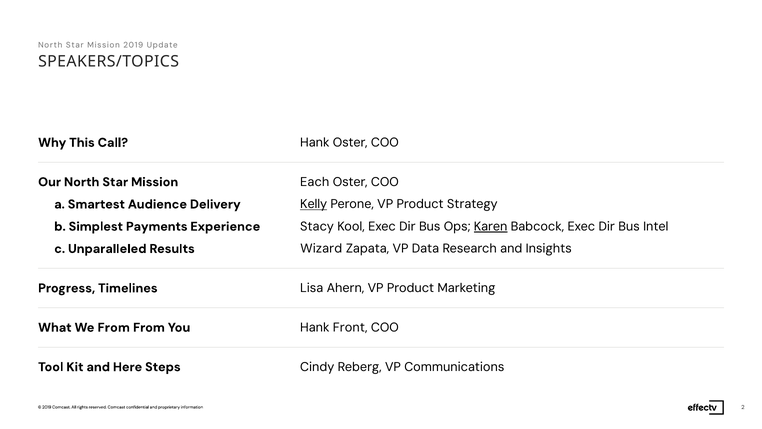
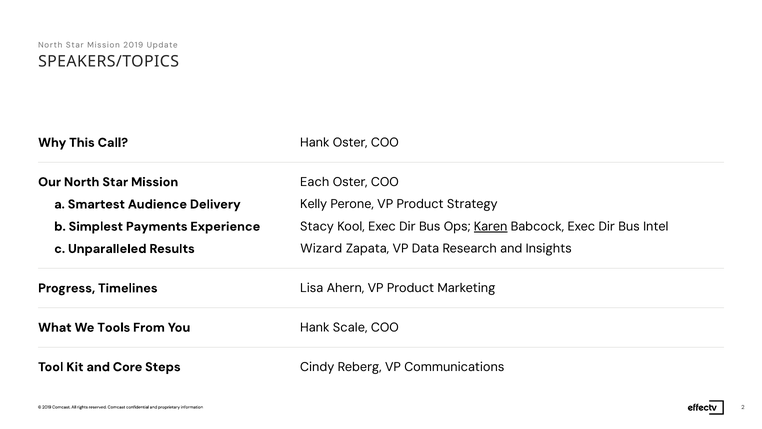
Kelly underline: present -> none
We From: From -> Tools
Front: Front -> Scale
Here: Here -> Core
